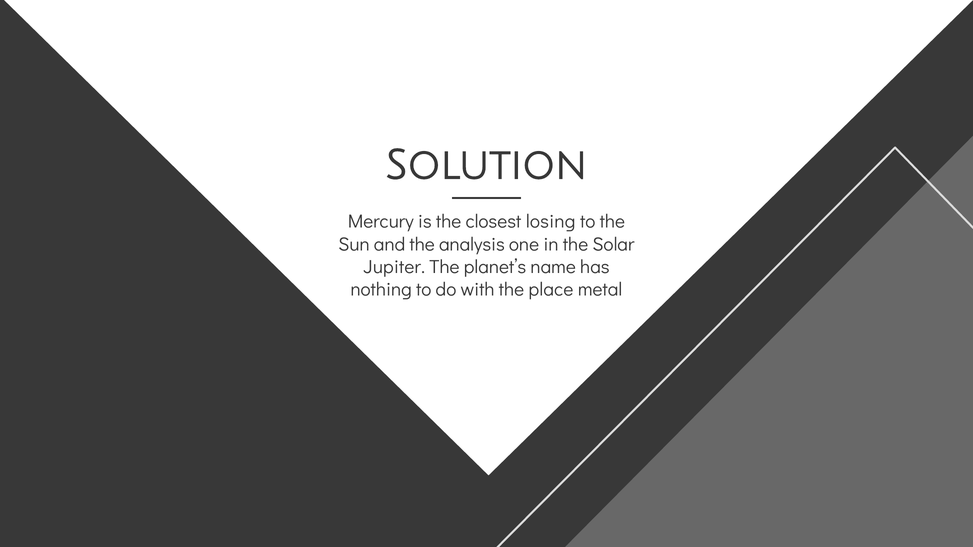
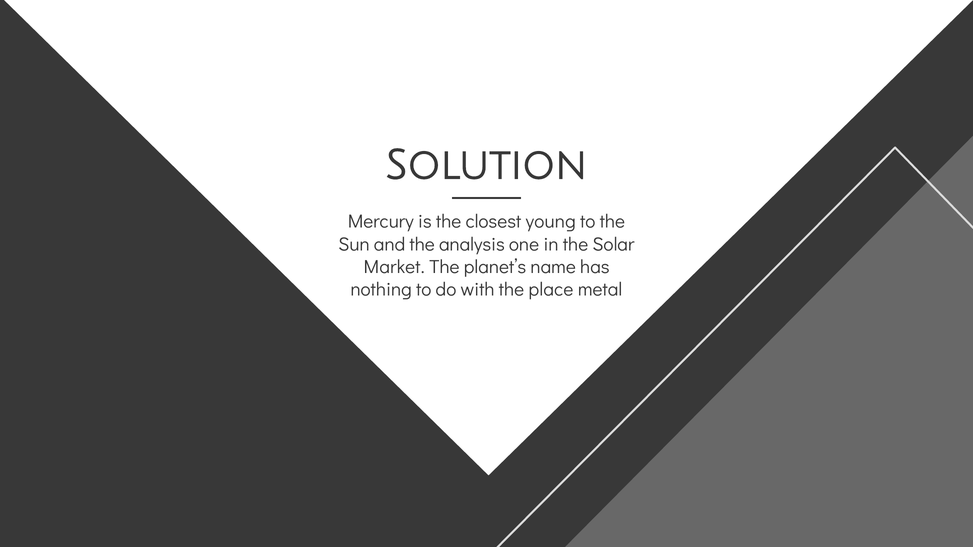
losing: losing -> young
Jupiter: Jupiter -> Market
